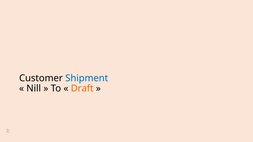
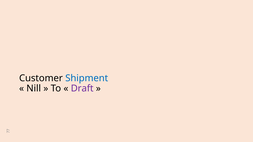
Draft colour: orange -> purple
